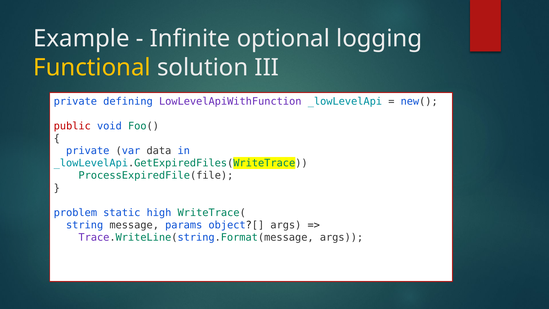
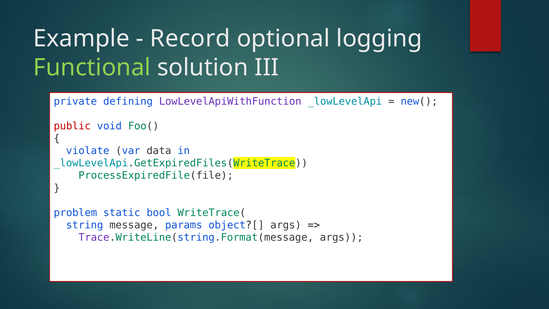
Infinite: Infinite -> Record
Functional colour: yellow -> light green
private at (88, 151): private -> violate
high: high -> bool
